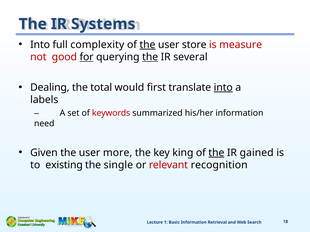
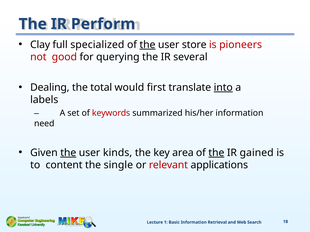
Systems: Systems -> Perform
Into at (40, 45): Into -> Clay
complexity: complexity -> specialized
measure: measure -> pioneers
for underline: present -> none
the at (150, 57) underline: present -> none
the at (68, 153) underline: none -> present
more: more -> kinds
king: king -> area
existing: existing -> content
recognition: recognition -> applications
